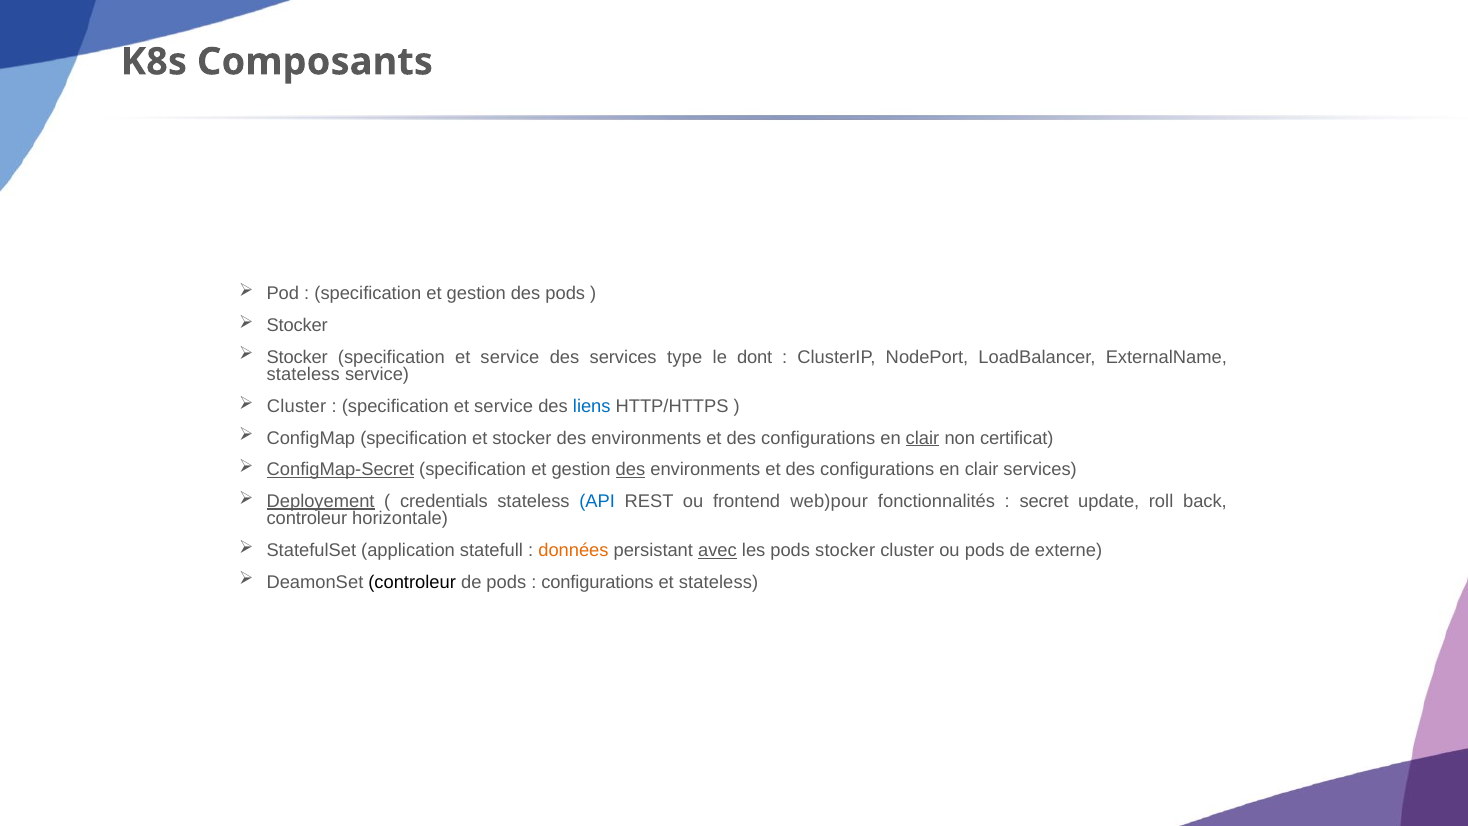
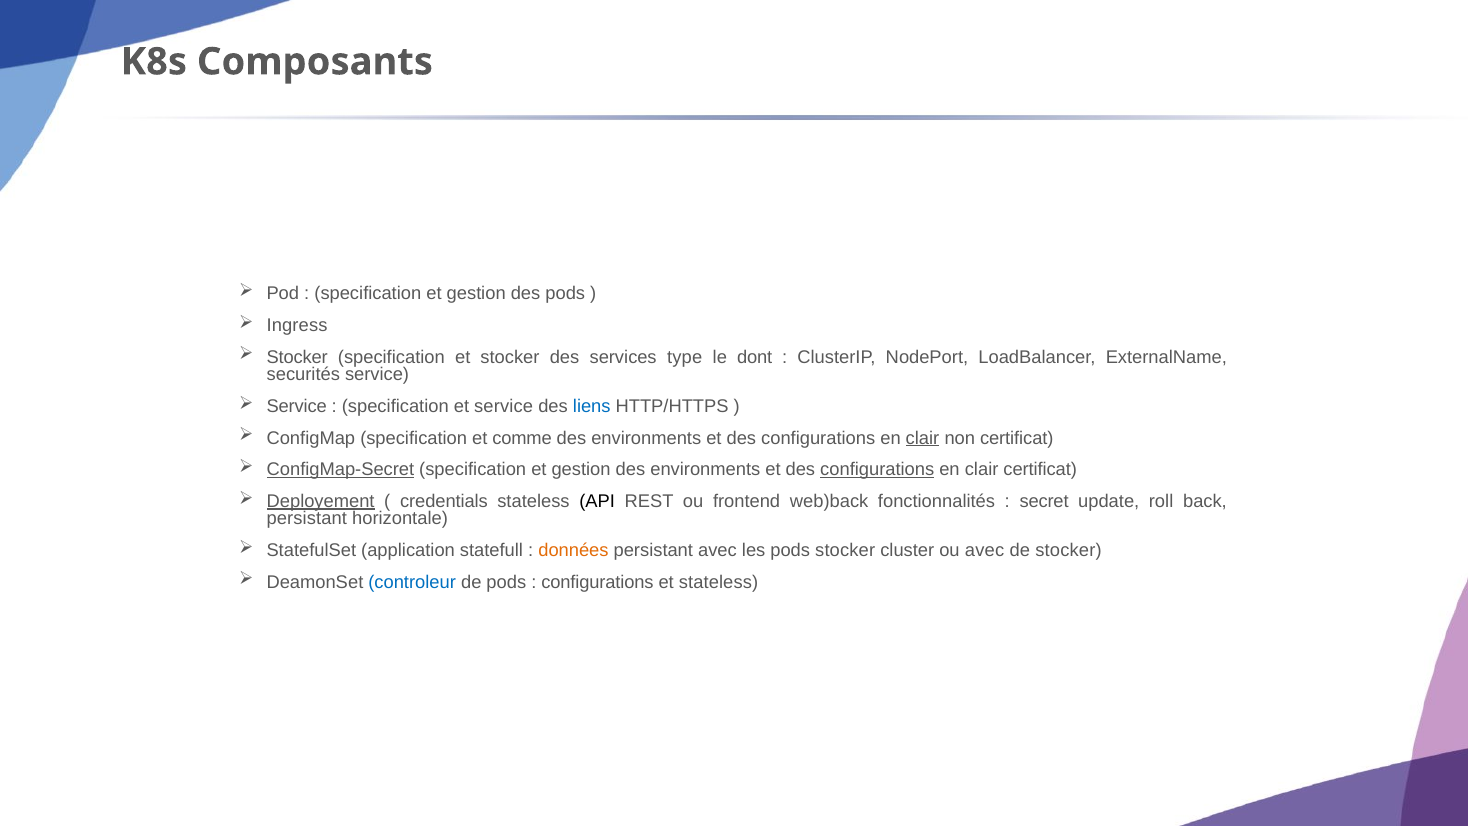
Stocker at (297, 325): Stocker -> Ingress
service at (510, 357): service -> stocker
stateless at (303, 375): stateless -> securités
Cluster at (297, 406): Cluster -> Service
et stocker: stocker -> comme
des at (630, 469) underline: present -> none
configurations at (877, 469) underline: none -> present
clair services: services -> certificat
API colour: blue -> black
web)pour: web)pour -> web)back
controleur at (307, 519): controleur -> persistant
avec at (717, 550) underline: present -> none
ou pods: pods -> avec
de externe: externe -> stocker
controleur at (412, 582) colour: black -> blue
